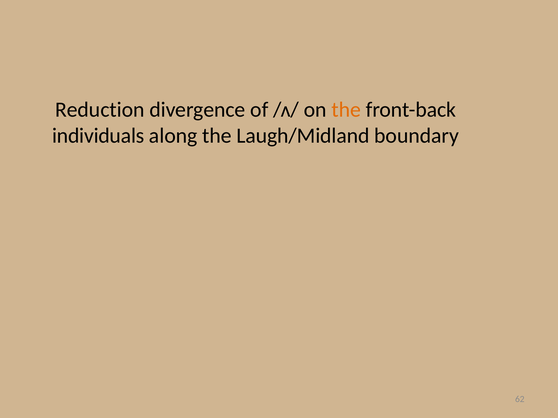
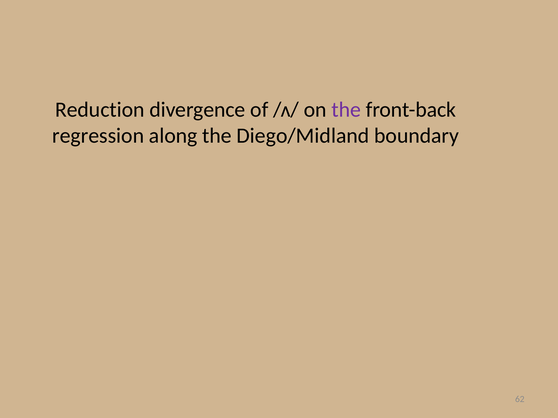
the at (346, 110) colour: orange -> purple
individuals: individuals -> regression
Laugh/Midland: Laugh/Midland -> Diego/Midland
